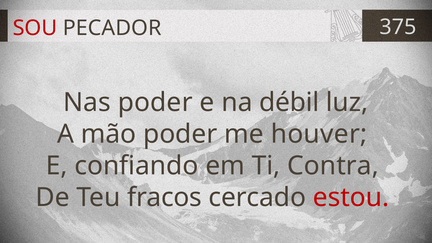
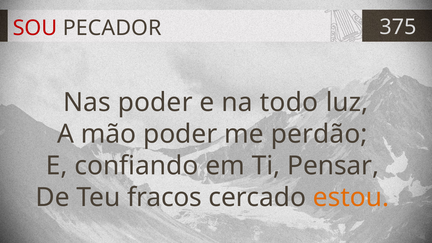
débil: débil -> todo
houver: houver -> perdão
Contra: Contra -> Pensar
estou colour: red -> orange
